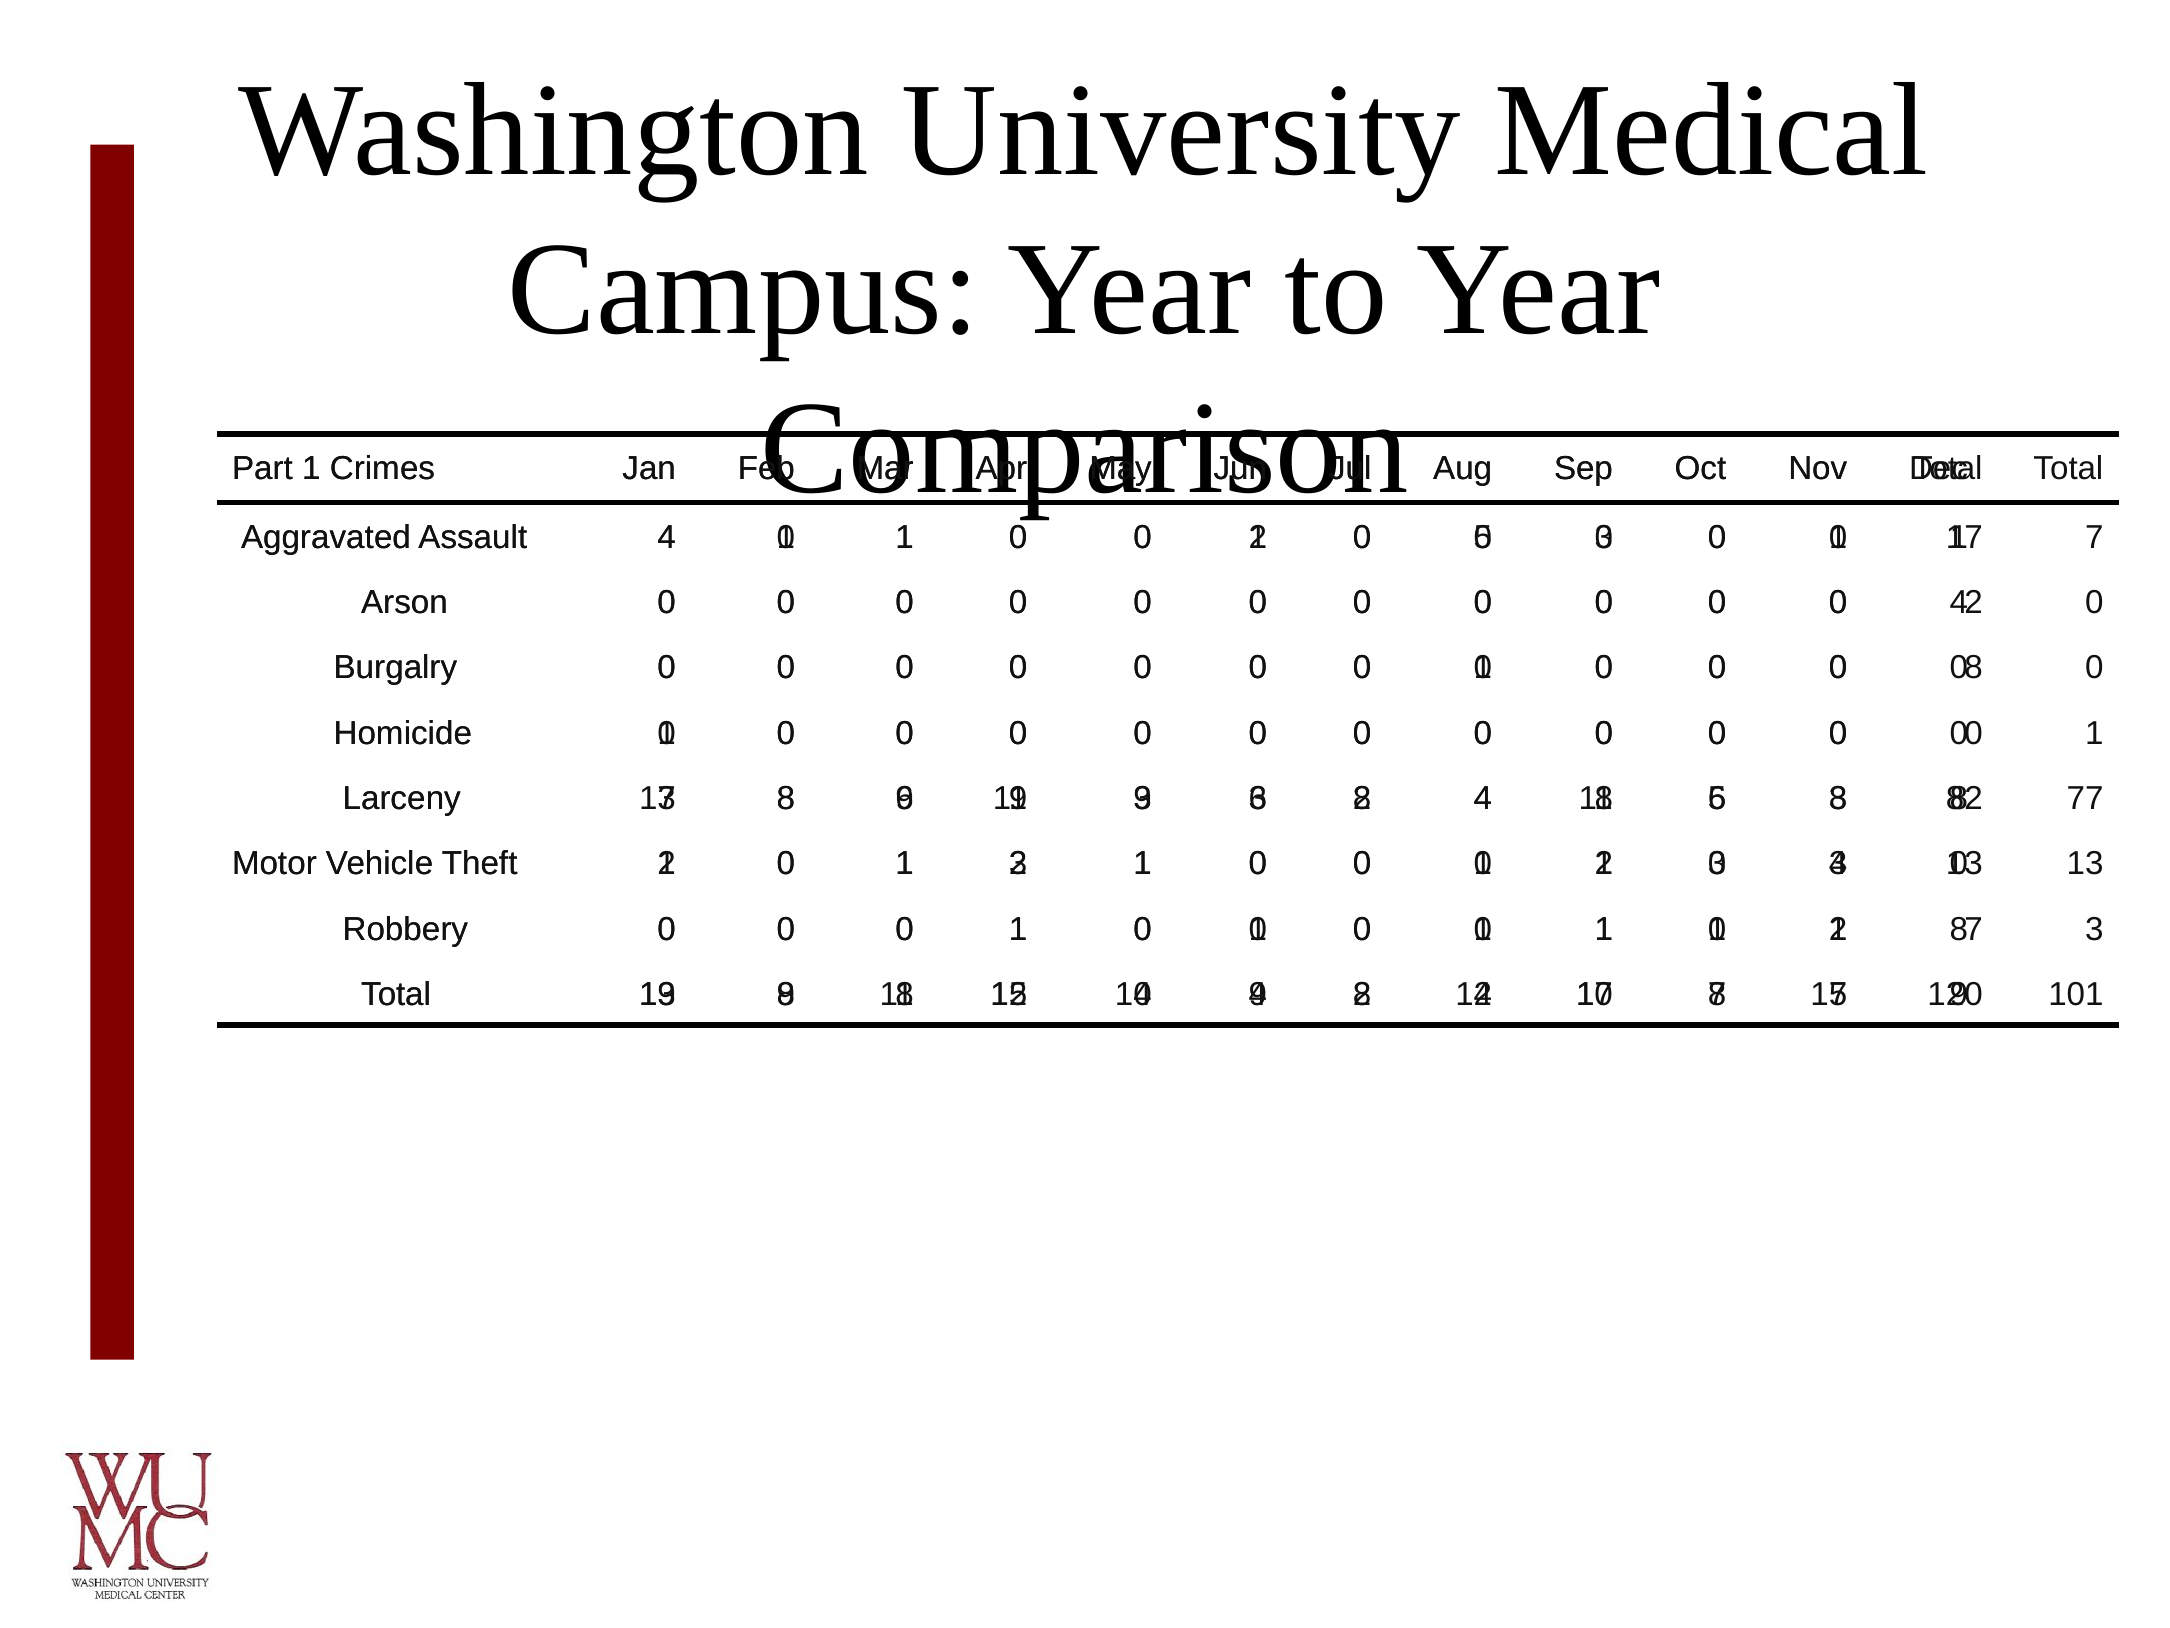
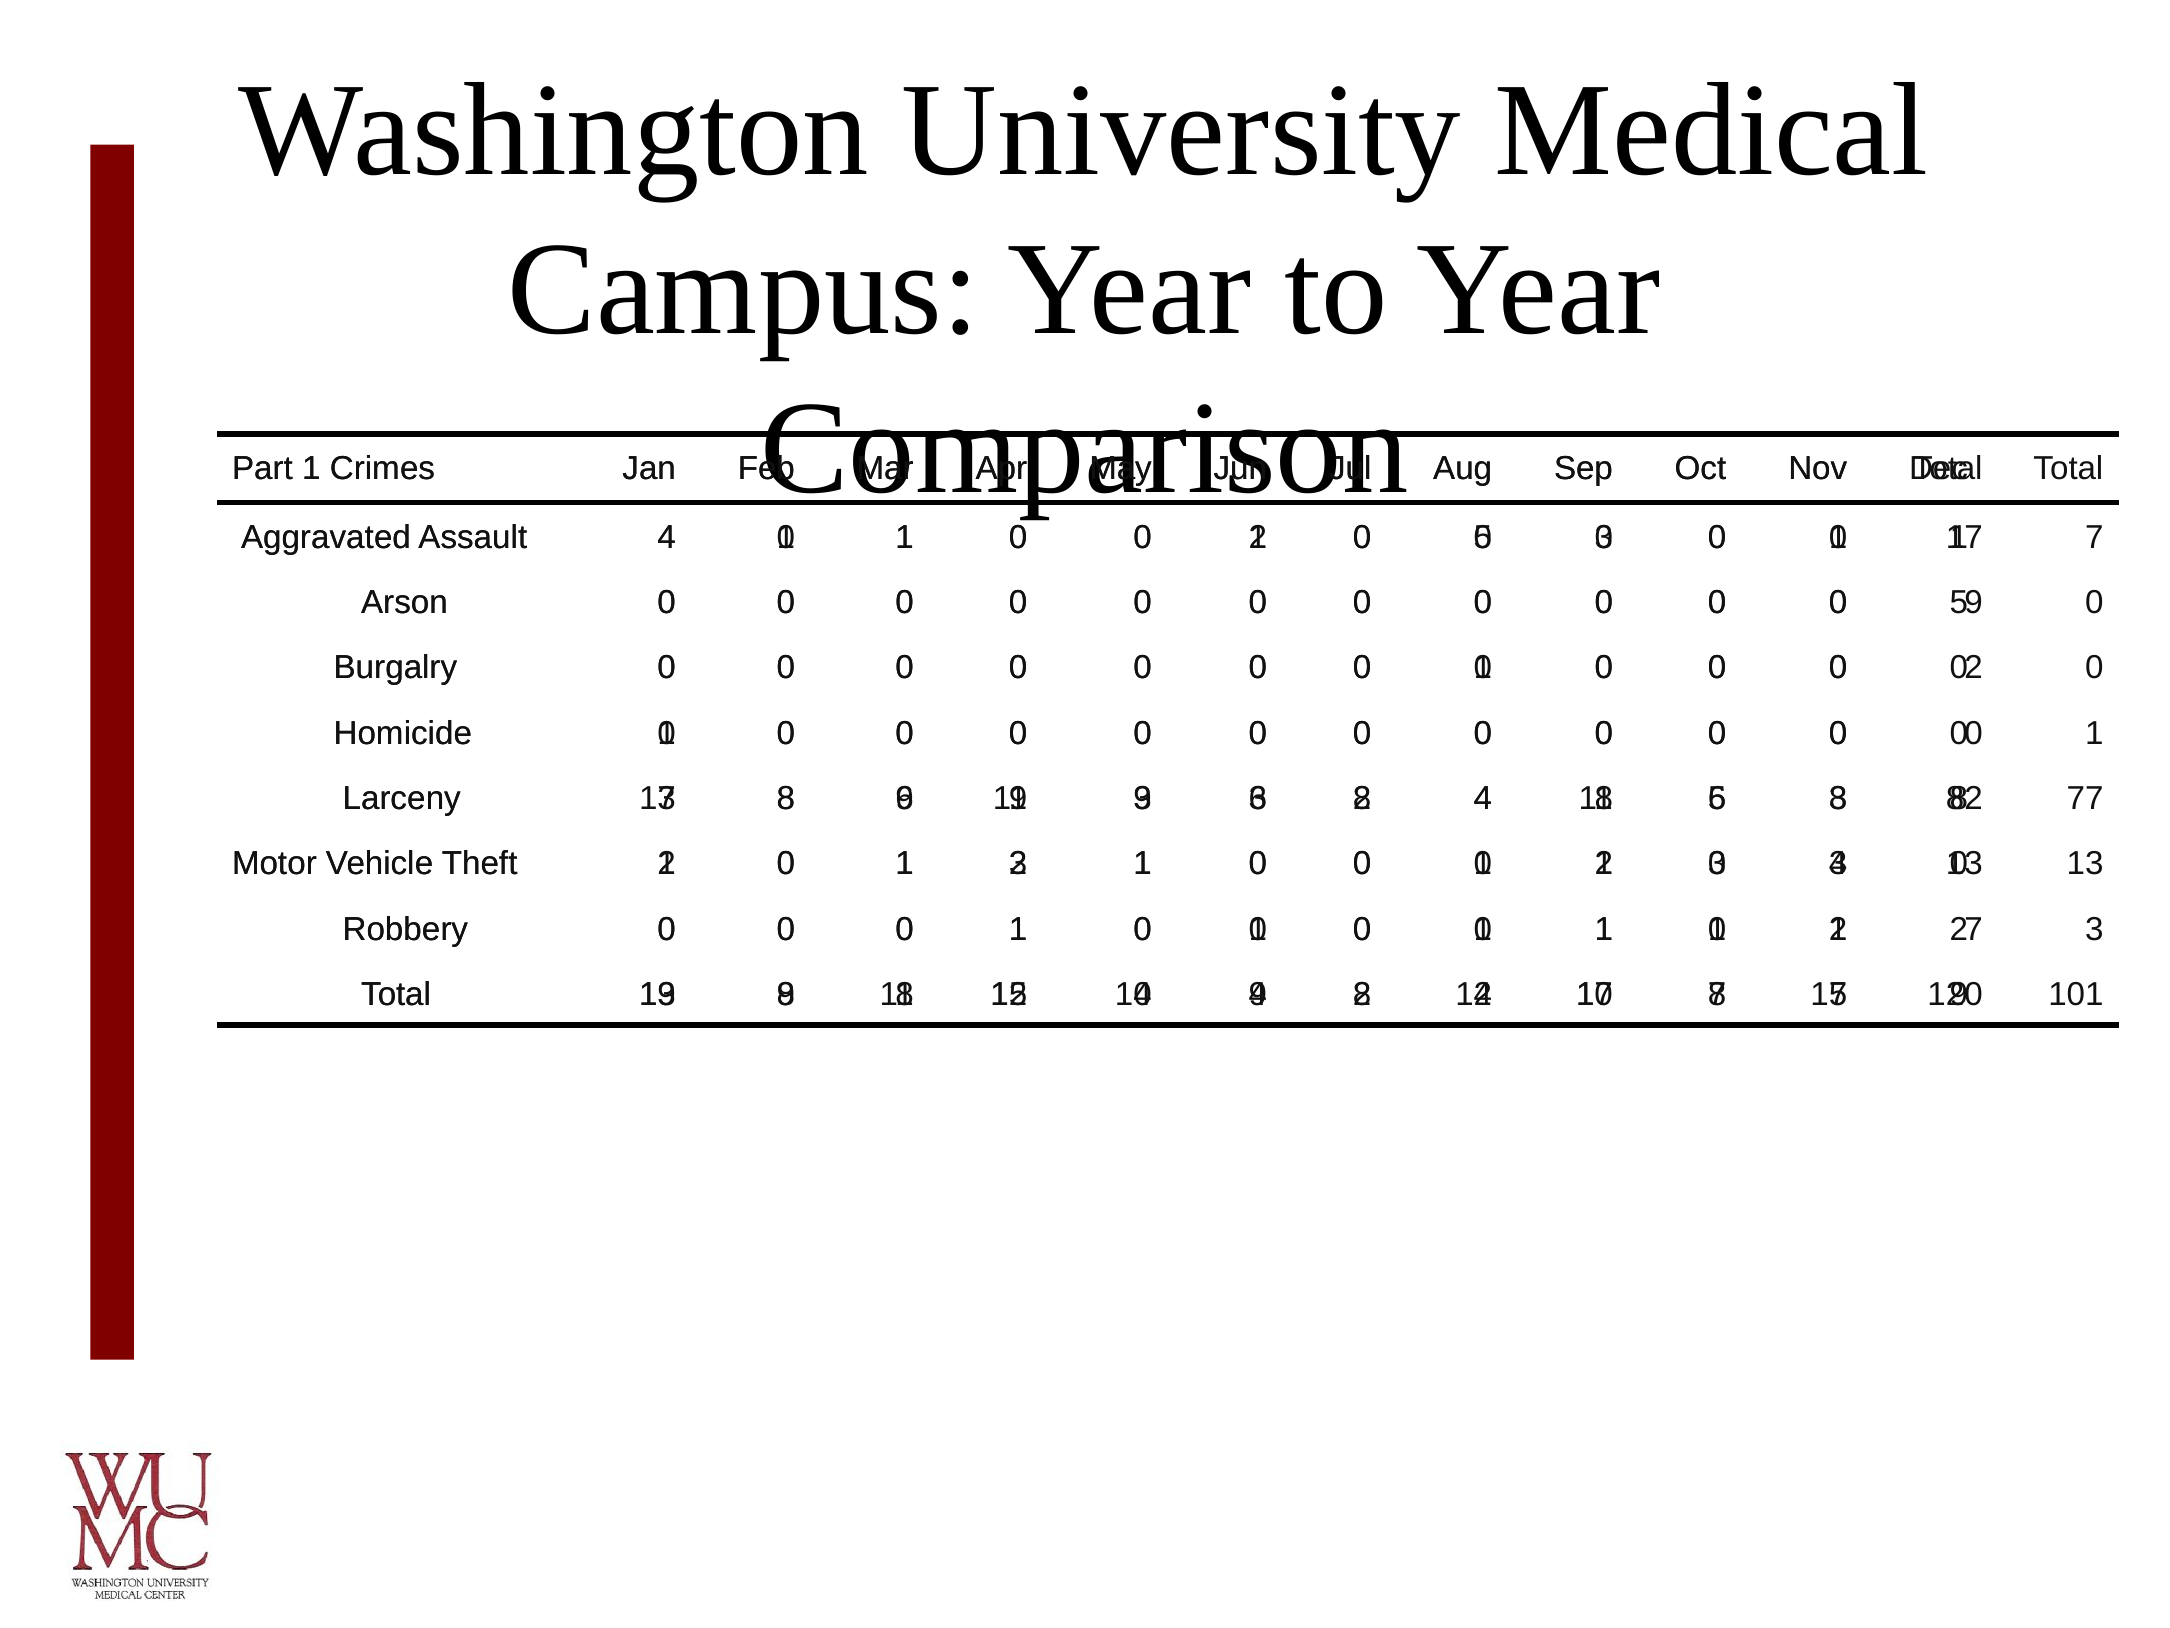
4 at (1959, 603): 4 -> 5
2 at (1974, 603): 2 -> 9
8 at (1974, 668): 8 -> 2
8 at (1959, 929): 8 -> 2
